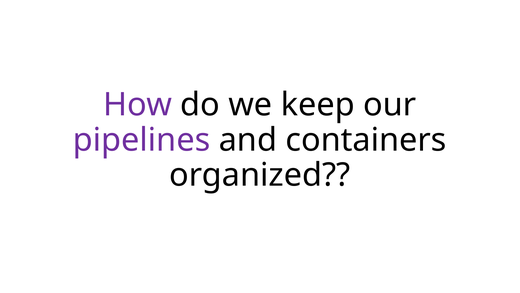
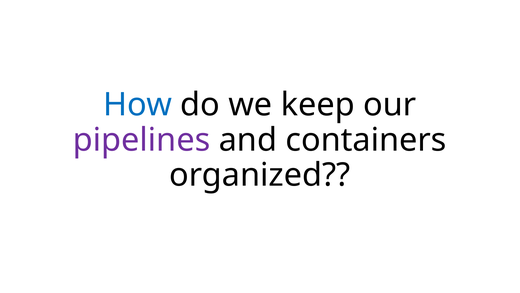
How colour: purple -> blue
